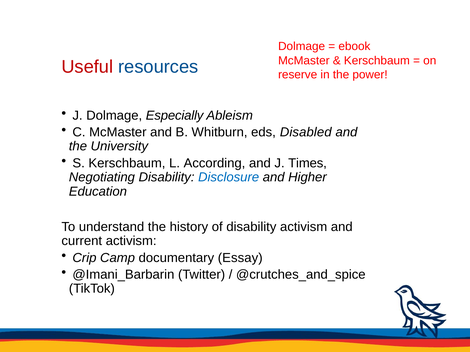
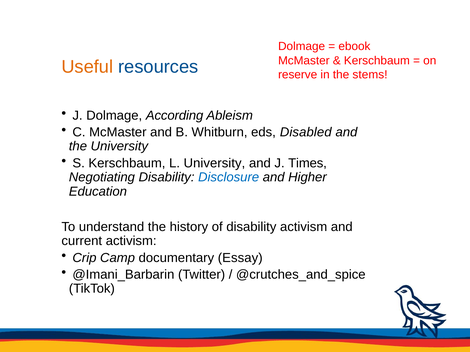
Useful colour: red -> orange
power: power -> stems
Especially: Especially -> According
L According: According -> University
